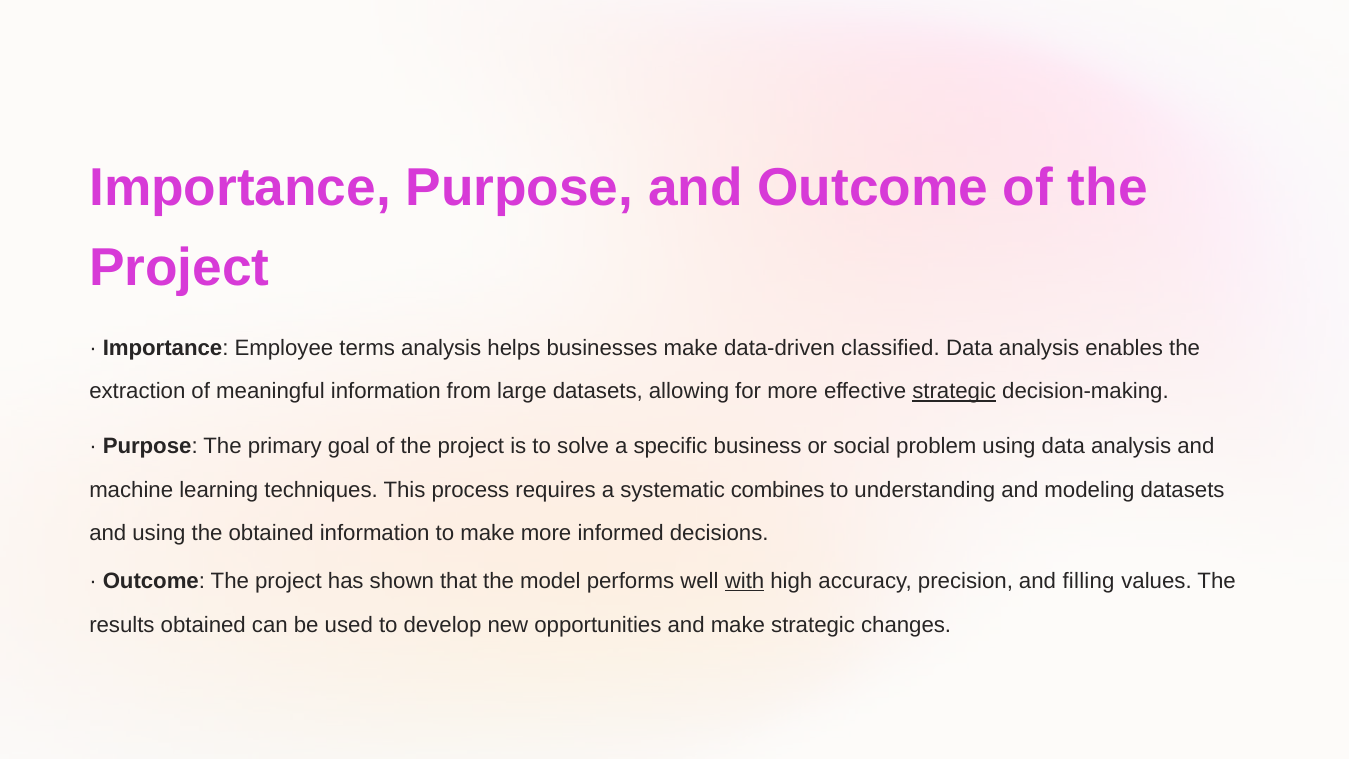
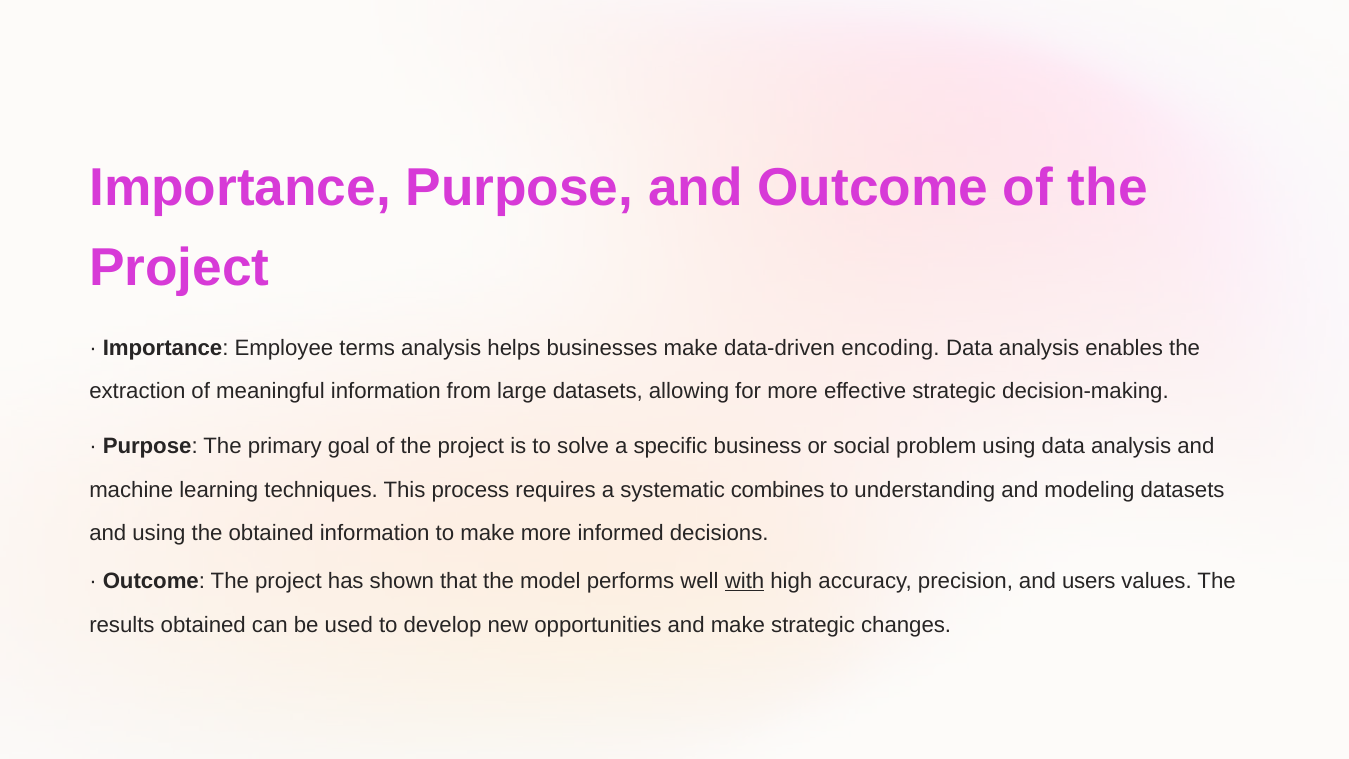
classified: classified -> encoding
strategic at (954, 391) underline: present -> none
filling: filling -> users
